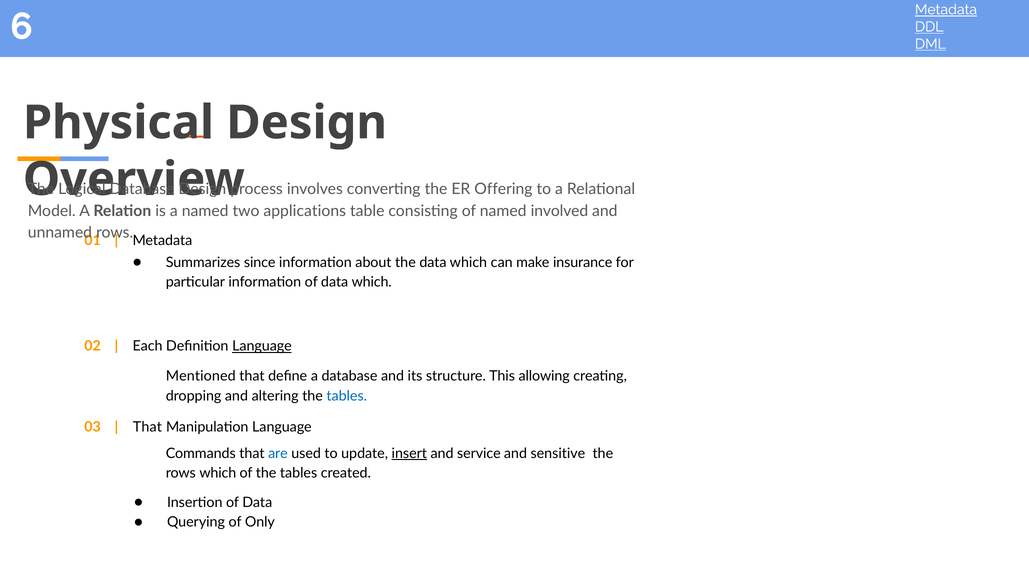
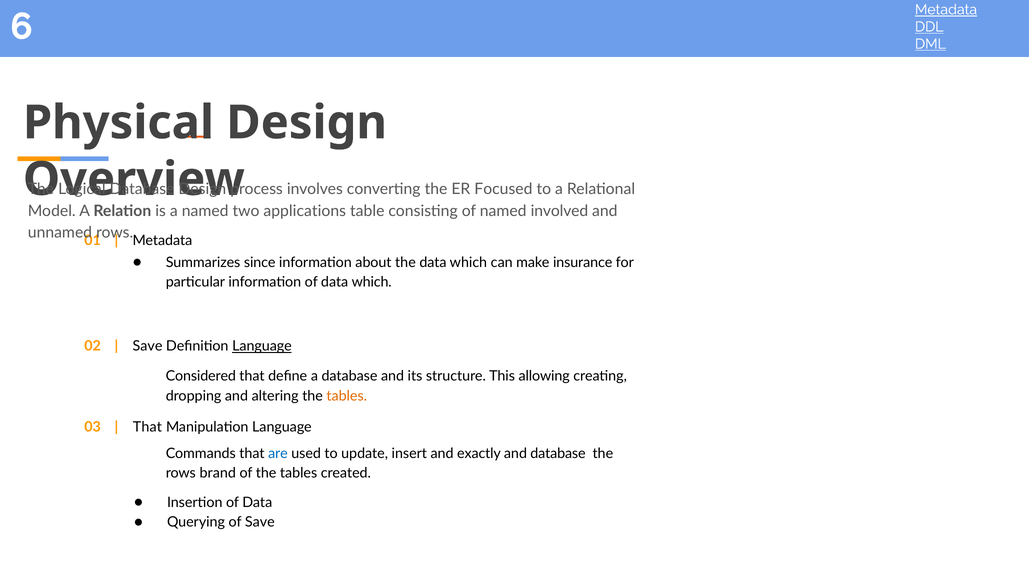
Offering: Offering -> Focused
Each at (148, 346): Each -> Save
Mentioned: Mentioned -> Considered
tables at (347, 396) colour: blue -> orange
insert underline: present -> none
service: service -> exactly
and sensitive: sensitive -> database
rows which: which -> brand
of Only: Only -> Save
